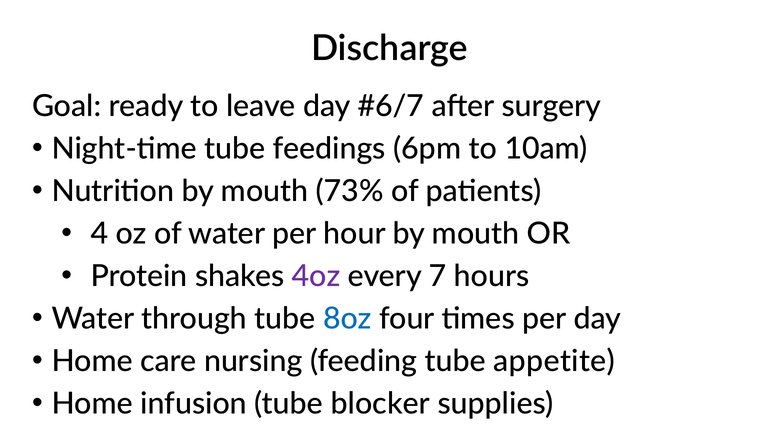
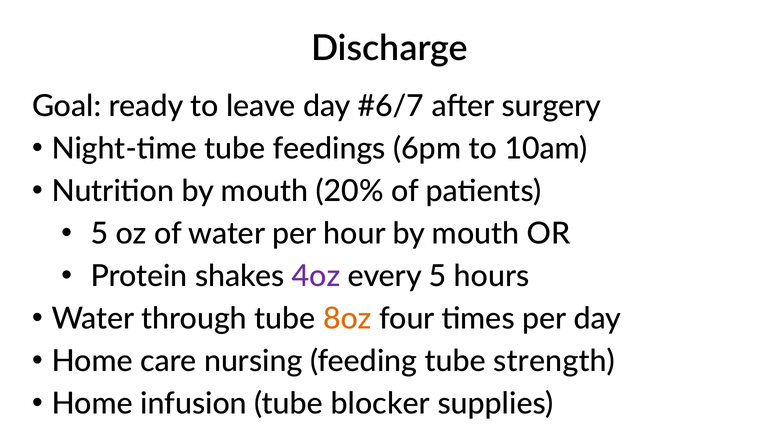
73%: 73% -> 20%
4 at (99, 234): 4 -> 5
every 7: 7 -> 5
8oz colour: blue -> orange
appetite: appetite -> strength
